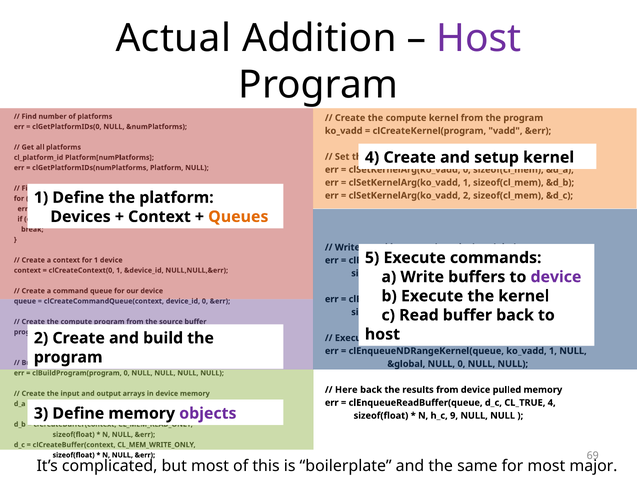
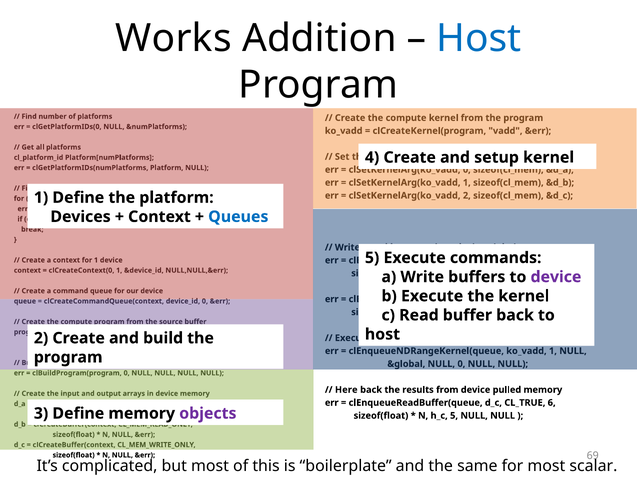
Actual: Actual -> Works
Host at (479, 38) colour: purple -> blue
Queues colour: orange -> blue
CL_TRUE 4: 4 -> 6
h_c 9: 9 -> 5
major: major -> scalar
